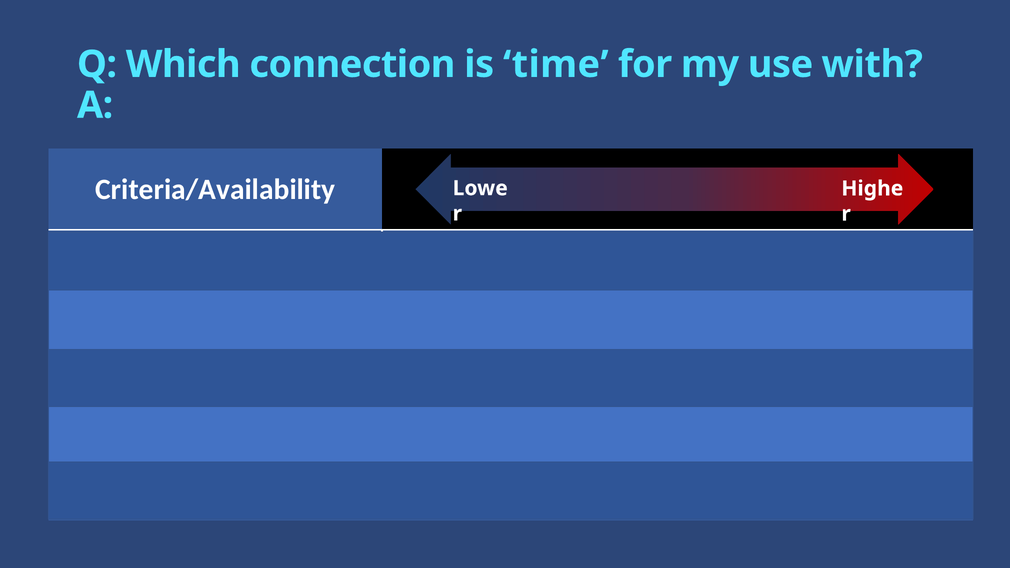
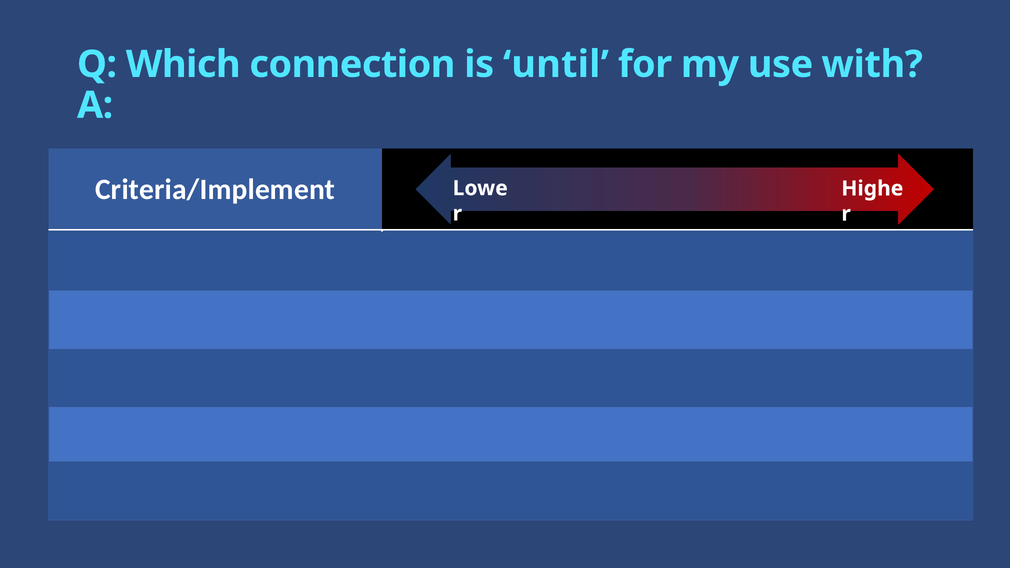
is time: time -> until
Criteria/Availability: Criteria/Availability -> Criteria/Implement
